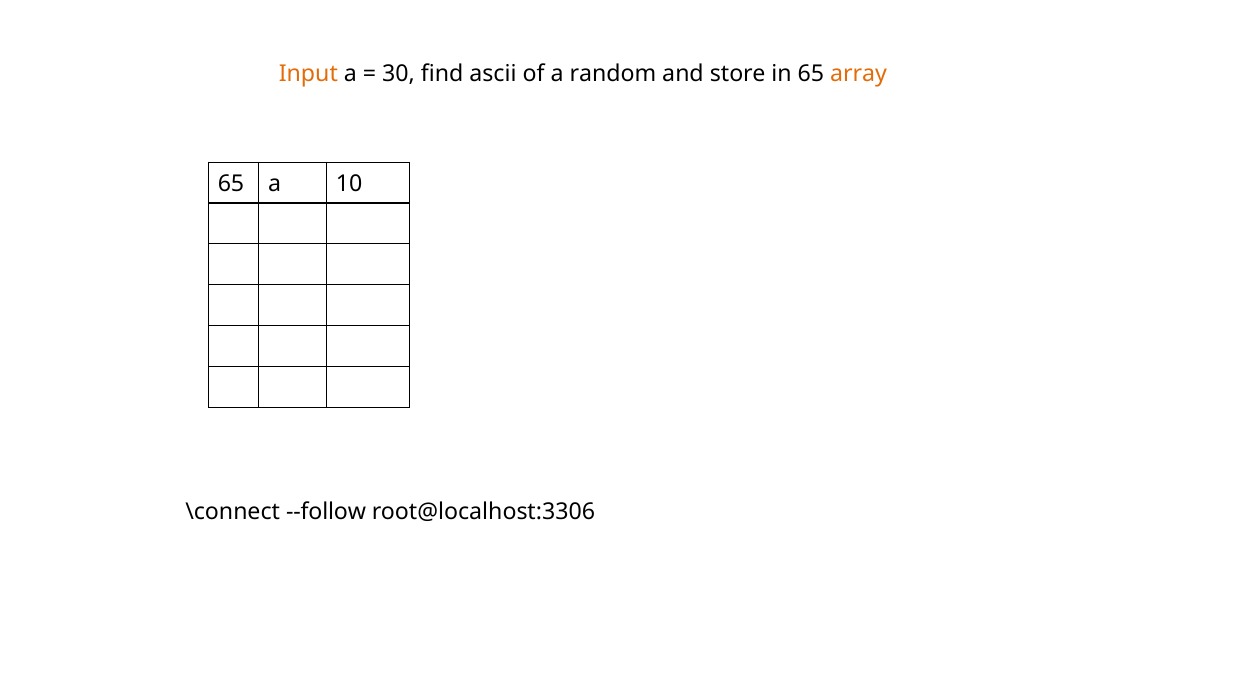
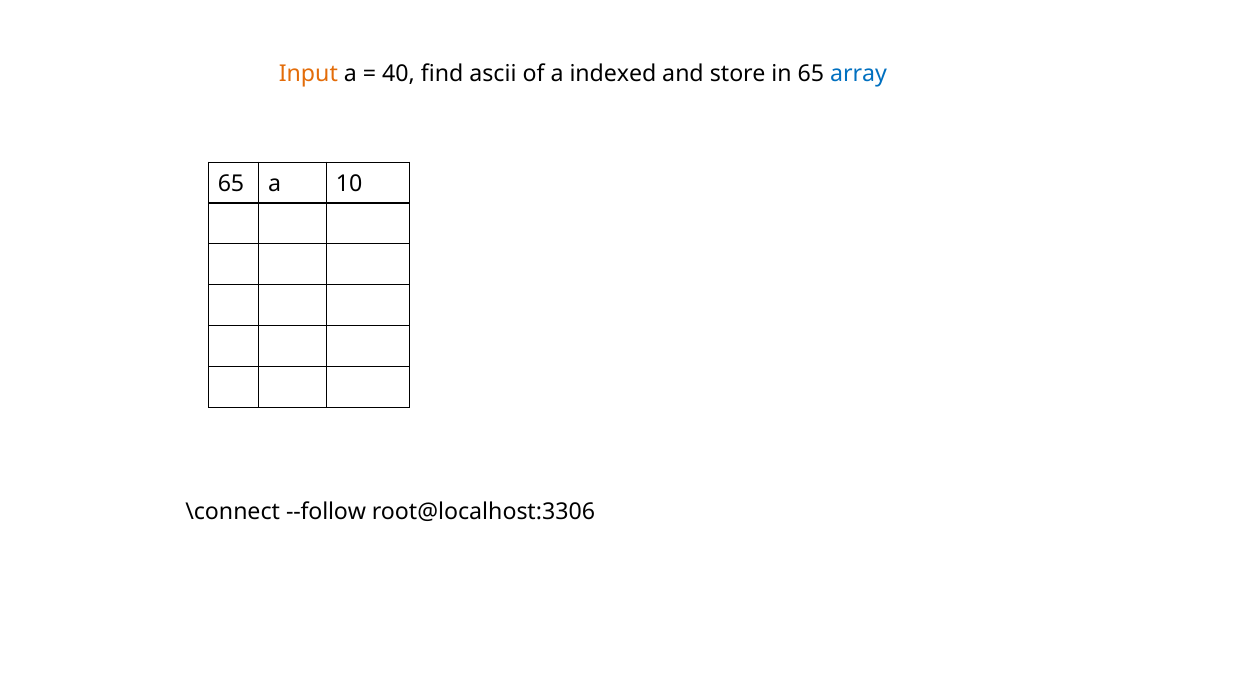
30: 30 -> 40
random: random -> indexed
array colour: orange -> blue
